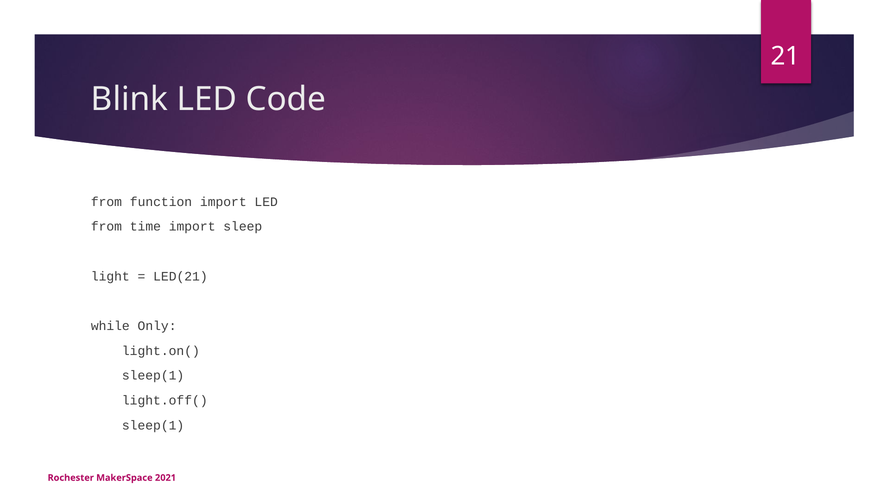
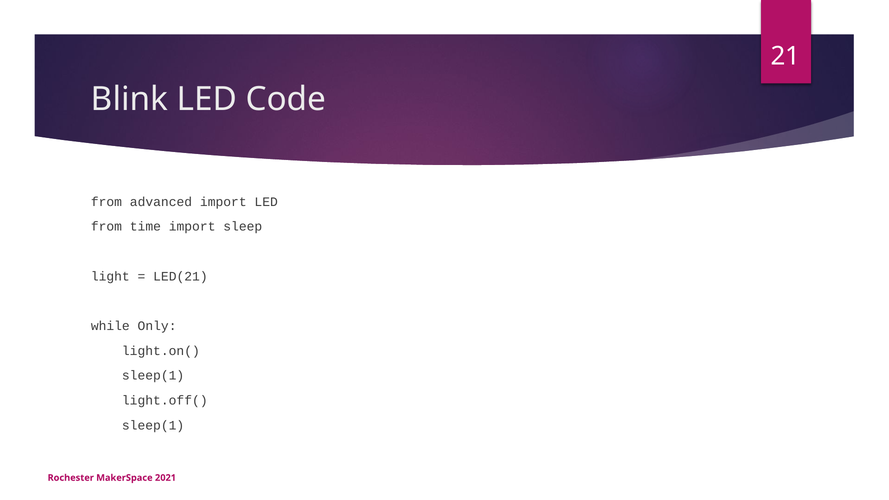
function: function -> advanced
